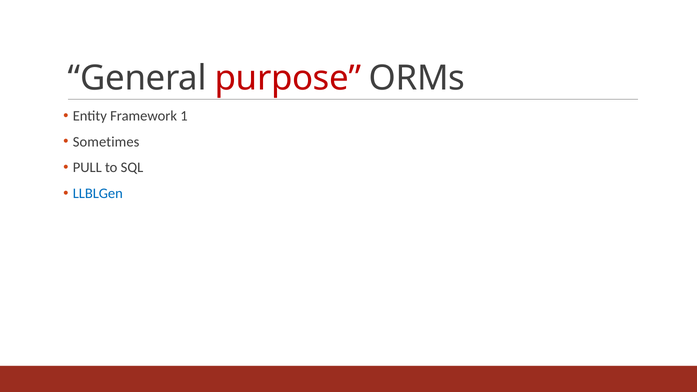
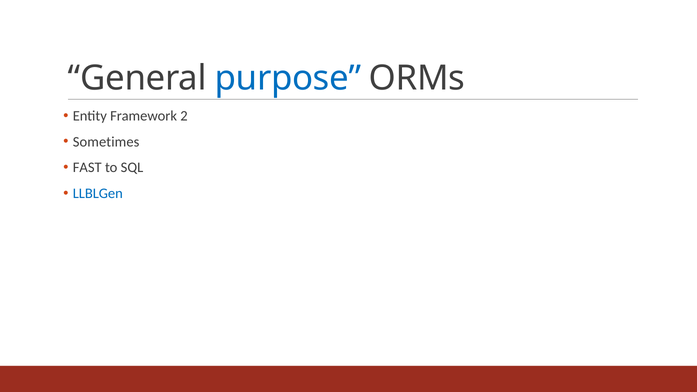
purpose colour: red -> blue
1: 1 -> 2
PULL: PULL -> FAST
